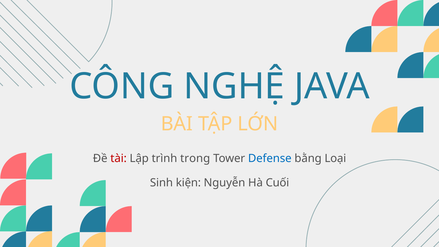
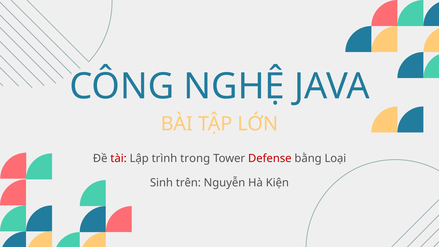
Defense colour: blue -> red
kiện: kiện -> trên
Cuối: Cuối -> Kiện
